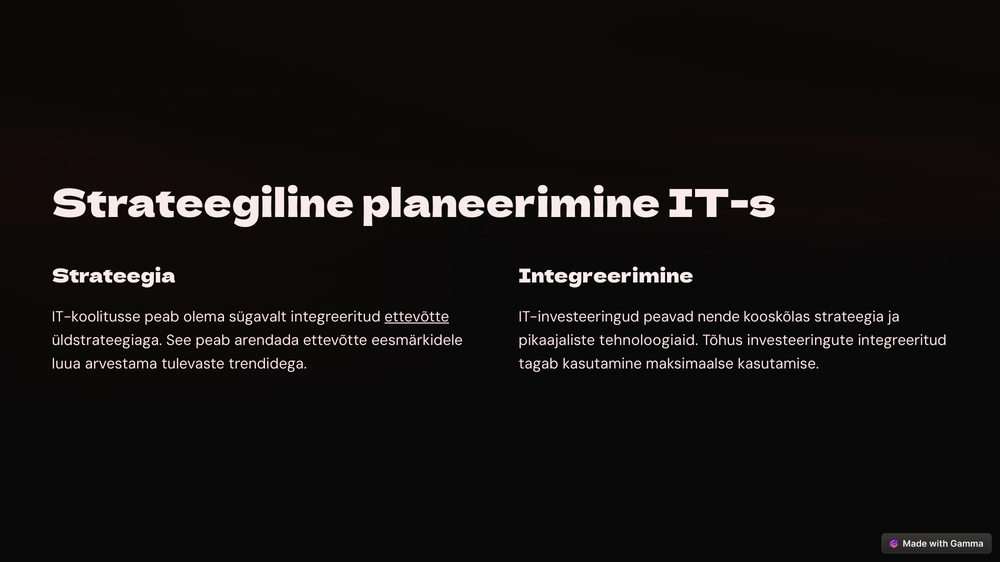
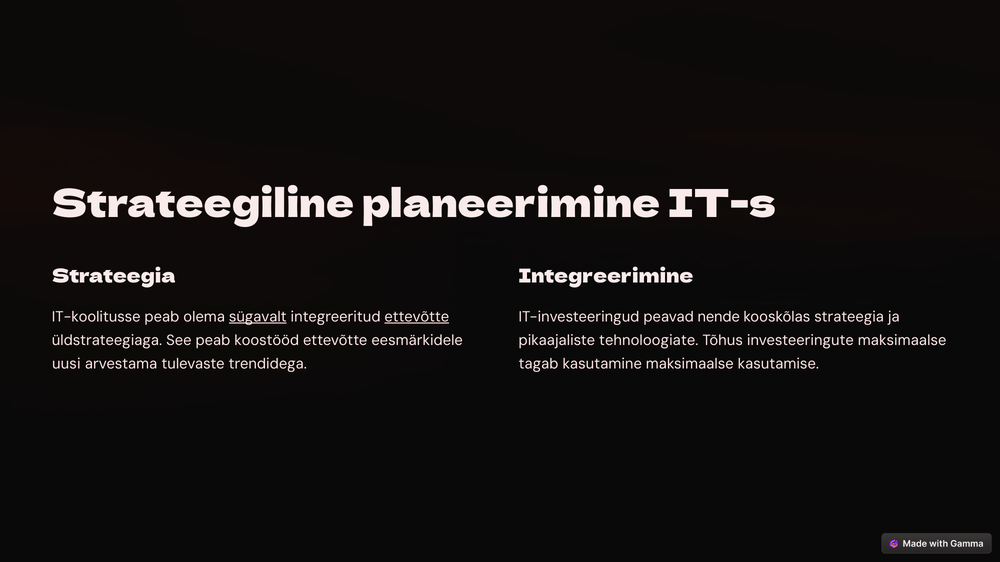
sügavalt underline: none -> present
arendada: arendada -> koostööd
tehnoloogiaid: tehnoloogiaid -> tehnoloogiate
investeeringute integreeritud: integreeritud -> maksimaalse
luua: luua -> uusi
